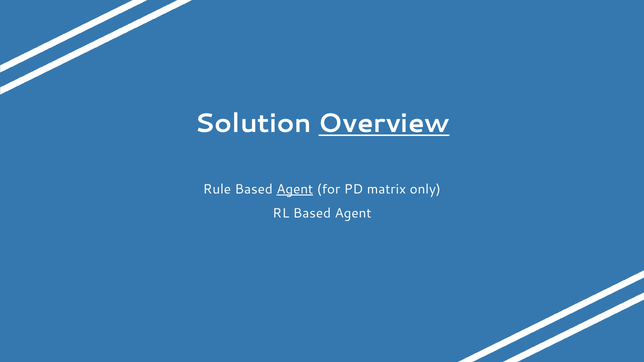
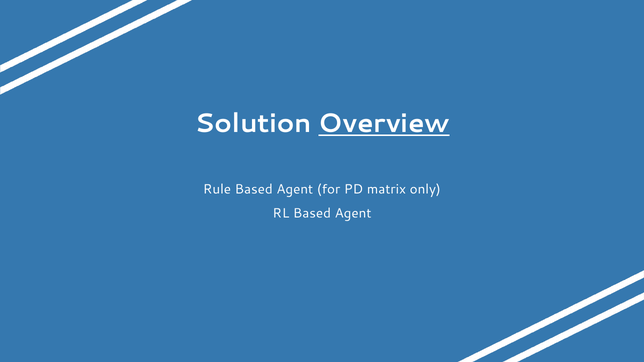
Agent at (295, 189) underline: present -> none
